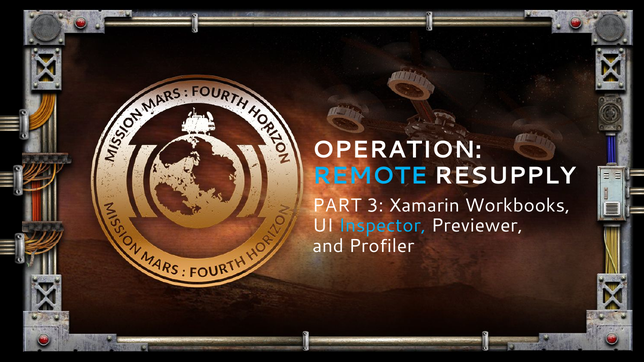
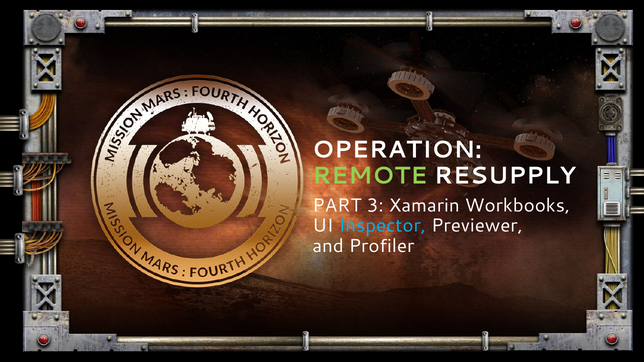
REMOTE colour: light blue -> light green
